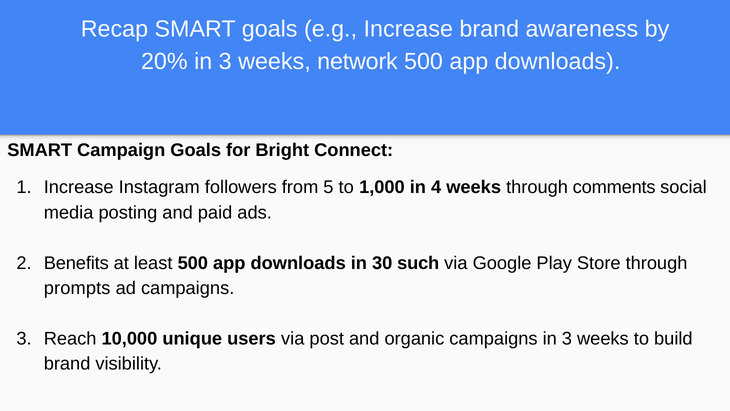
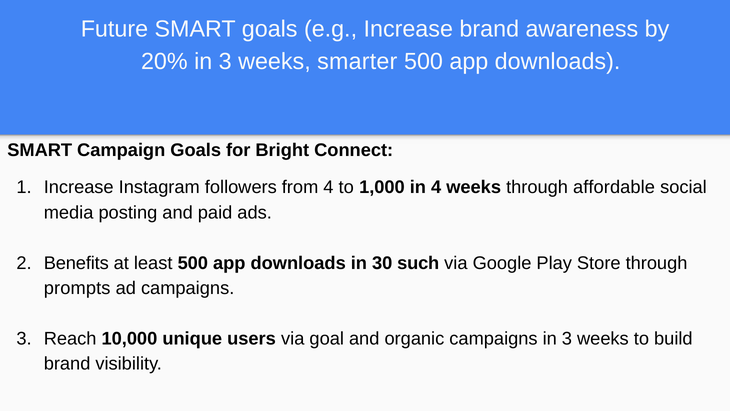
Recap: Recap -> Future
network: network -> smarter
from 5: 5 -> 4
comments: comments -> affordable
post: post -> goal
